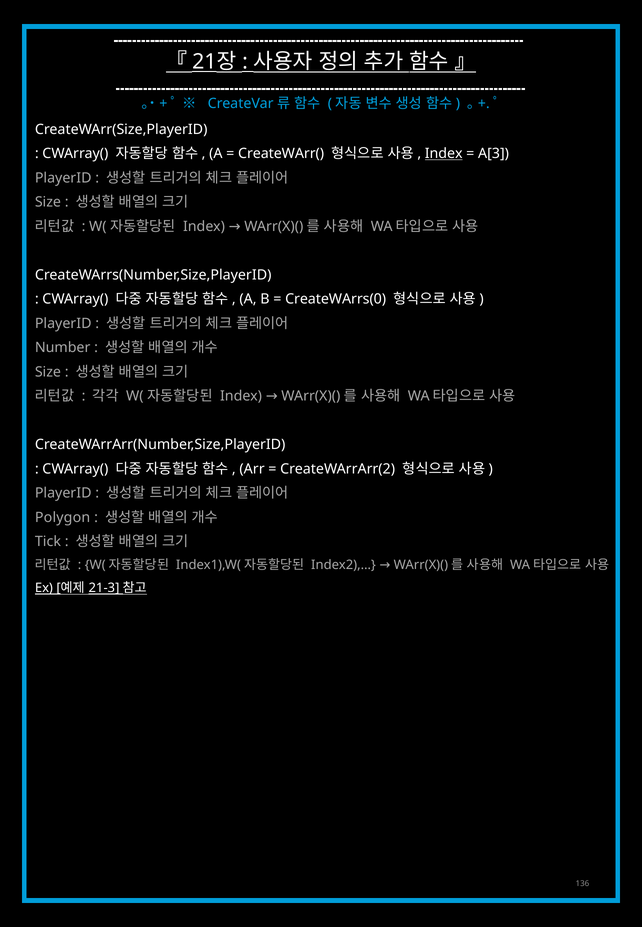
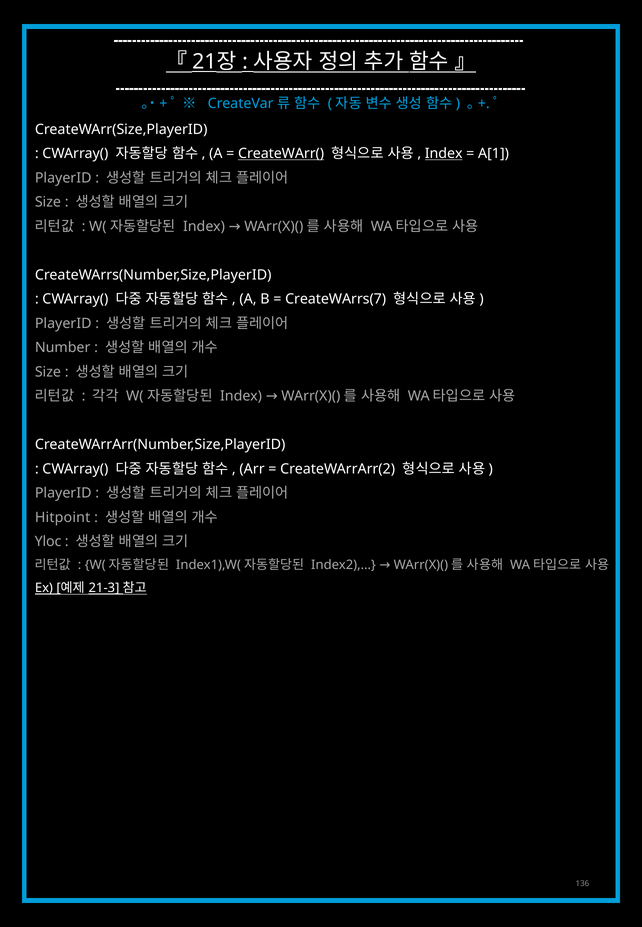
CreateWArr( underline: none -> present
A[3: A[3 -> A[1
CreateWArrs(0: CreateWArrs(0 -> CreateWArrs(7
Polygon: Polygon -> Hitpoint
Tick: Tick -> Yloc
